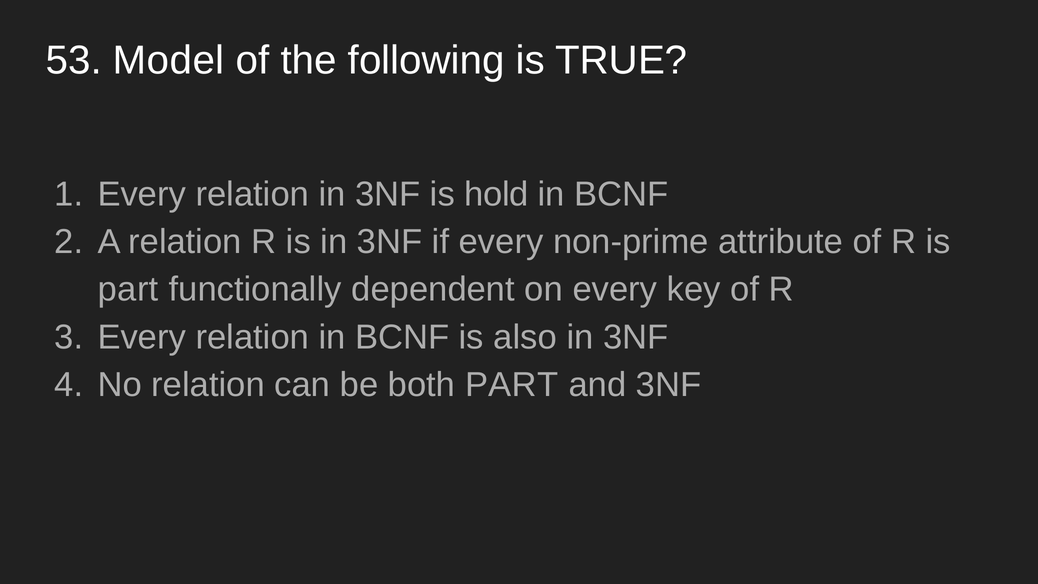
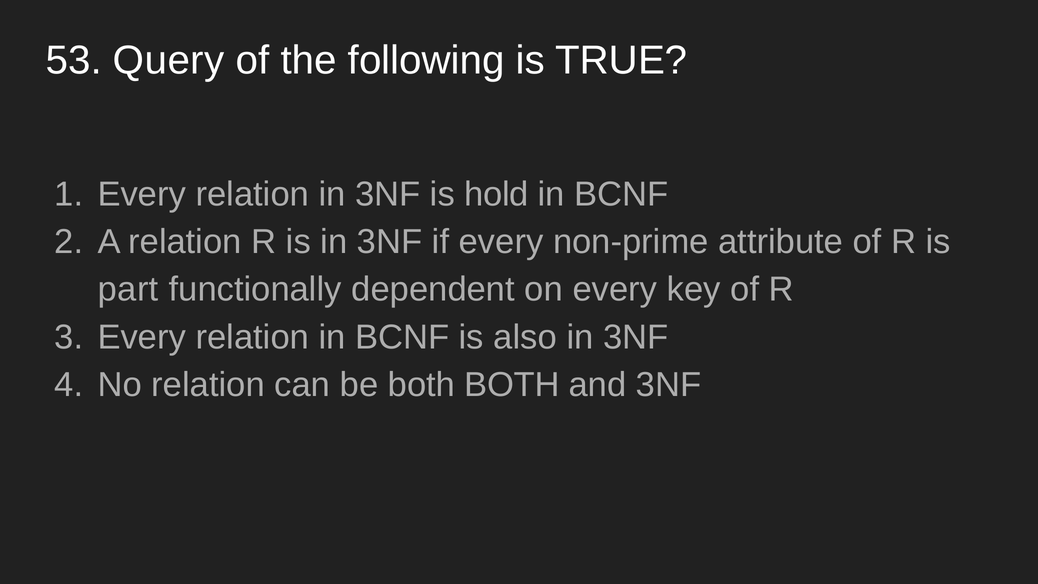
Model: Model -> Query
both PART: PART -> BOTH
